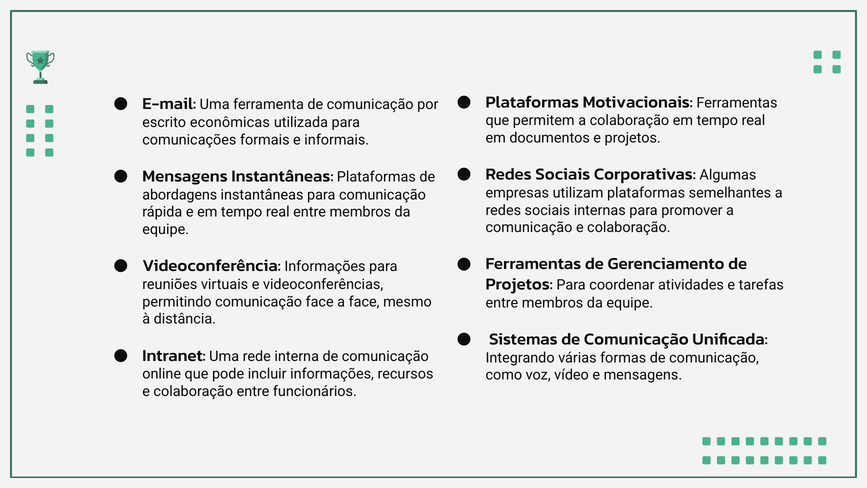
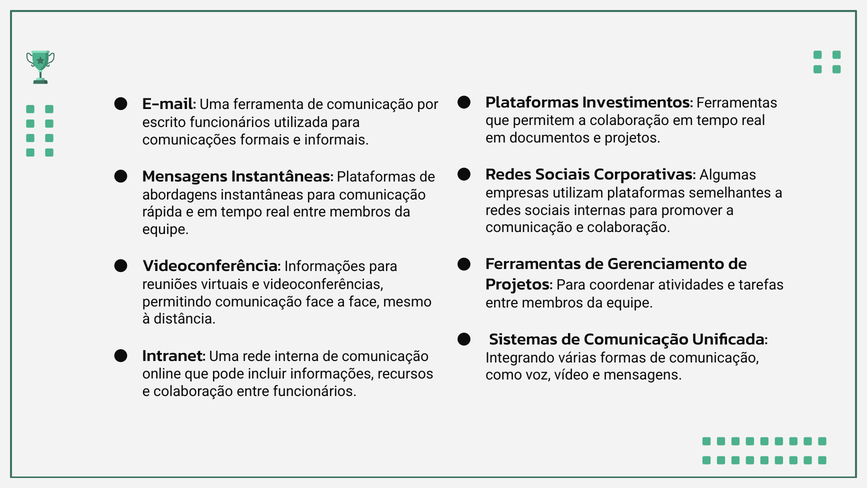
Motivacionais: Motivacionais -> Investimentos
escrito econômicas: econômicas -> funcionários
